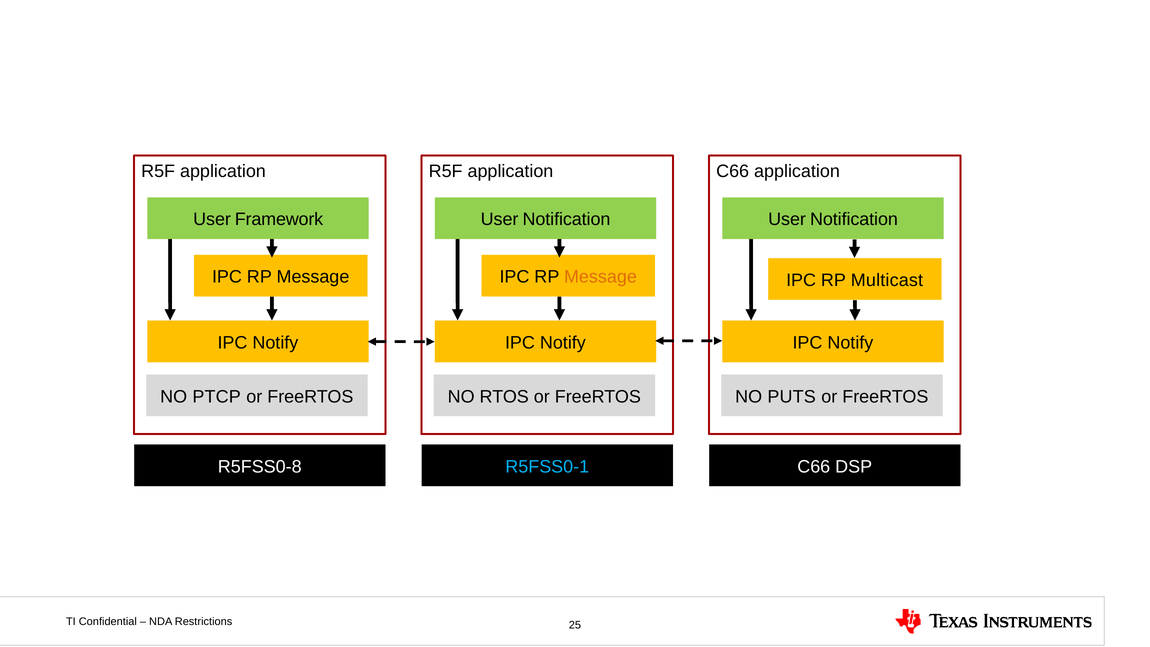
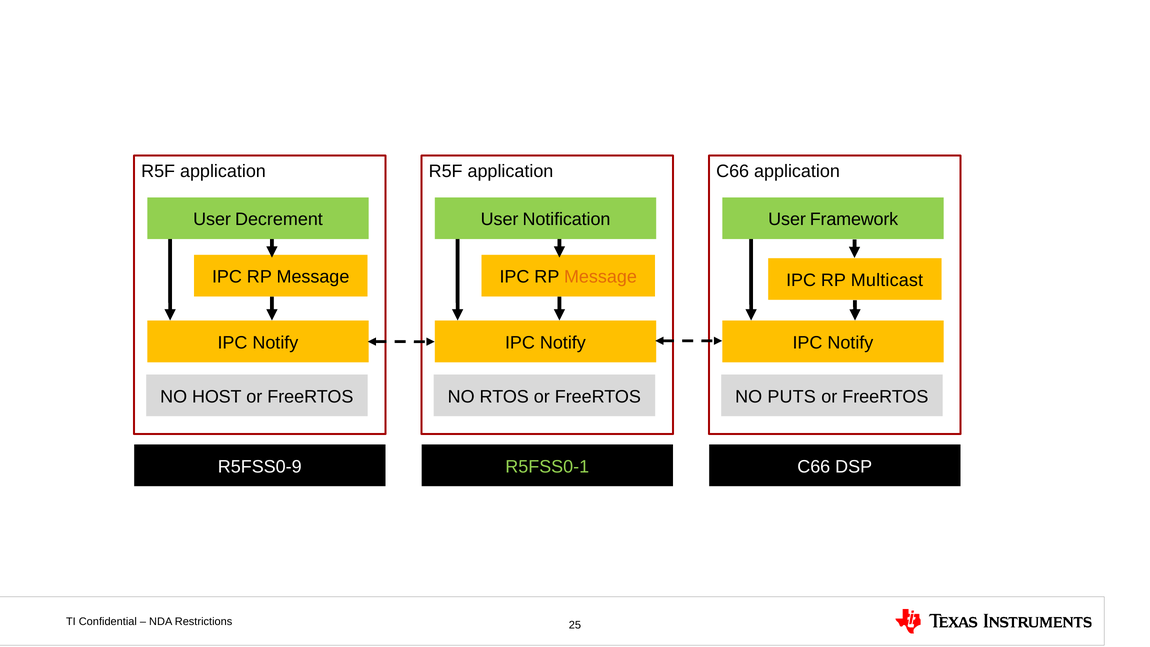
Framework: Framework -> Decrement
Notification at (854, 219): Notification -> Framework
PTCP: PTCP -> HOST
R5FSS0-8: R5FSS0-8 -> R5FSS0-9
R5FSS0-1 colour: light blue -> light green
